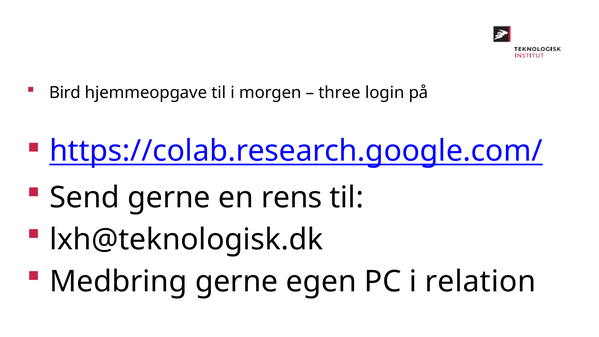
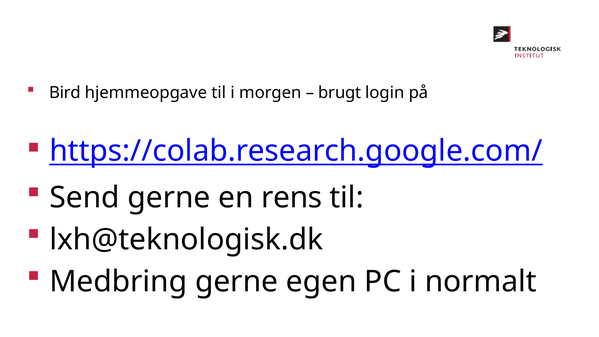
three: three -> brugt
relation: relation -> normalt
